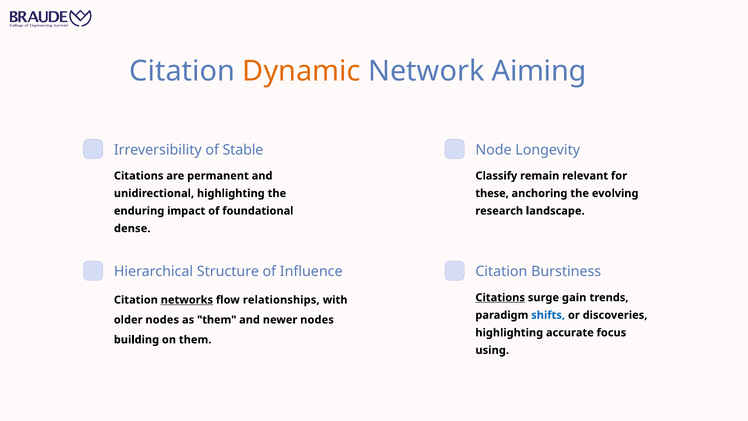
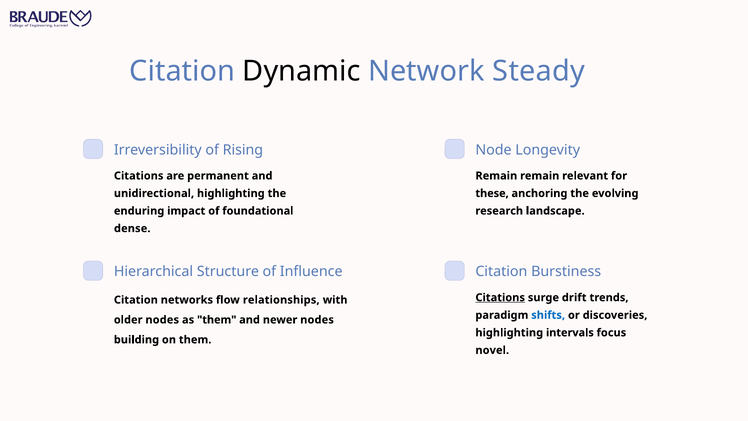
Dynamic colour: orange -> black
Aiming: Aiming -> Steady
Stable: Stable -> Rising
Classify at (496, 176): Classify -> Remain
gain: gain -> drift
networks underline: present -> none
accurate: accurate -> intervals
using: using -> novel
